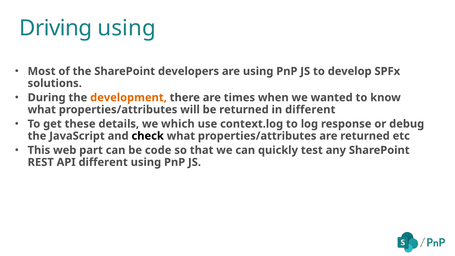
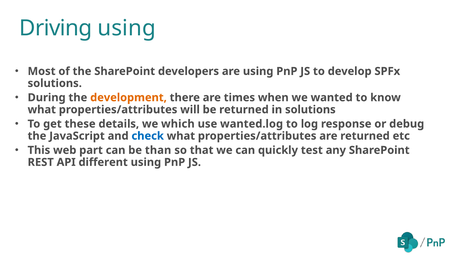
in different: different -> solutions
context.log: context.log -> wanted.log
check colour: black -> blue
code: code -> than
